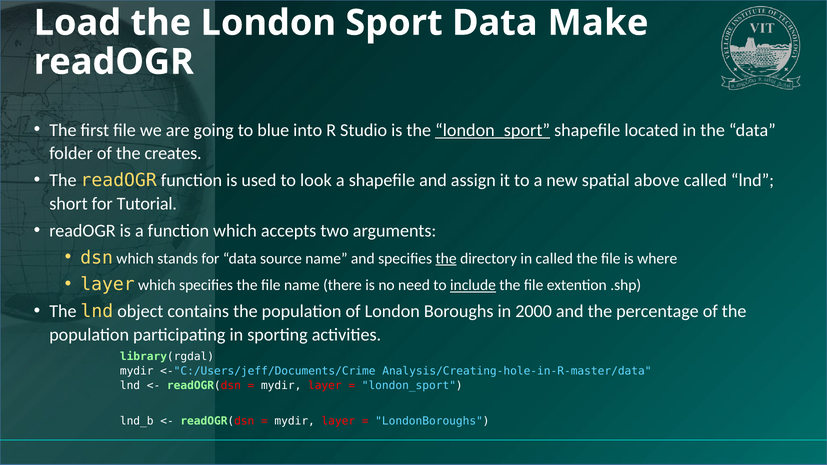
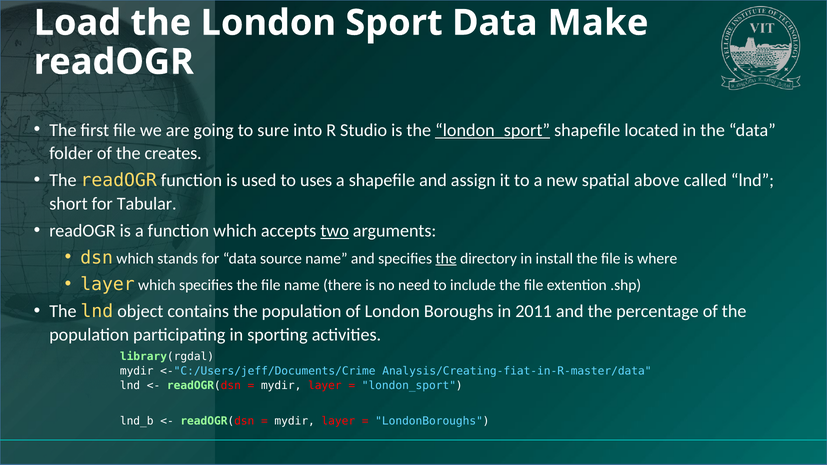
blue: blue -> sure
look: look -> uses
Tutorial: Tutorial -> Tabular
two underline: none -> present
in called: called -> install
include underline: present -> none
2000: 2000 -> 2011
Analysis/Creating-hole-in-R-master/data: Analysis/Creating-hole-in-R-master/data -> Analysis/Creating-fiat-in-R-master/data
